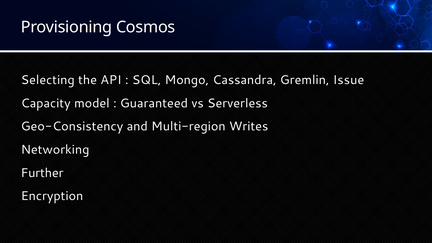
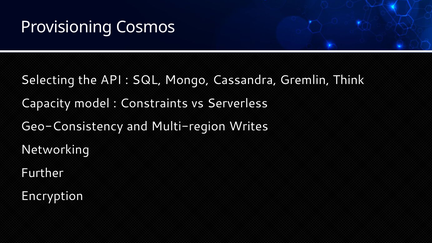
Issue: Issue -> Think
Guaranteed: Guaranteed -> Constraints
